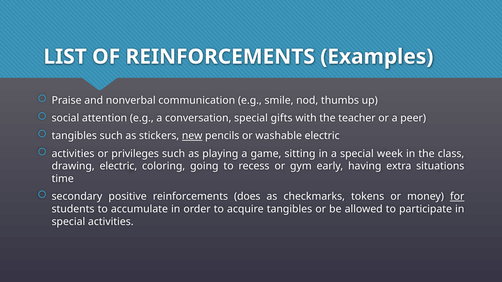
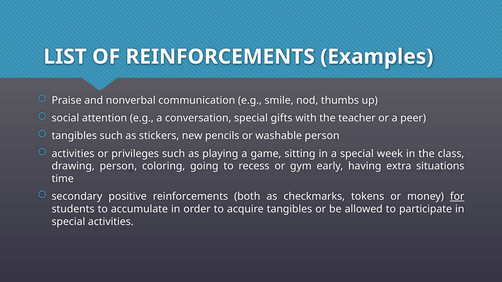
new underline: present -> none
washable electric: electric -> person
drawing electric: electric -> person
does: does -> both
